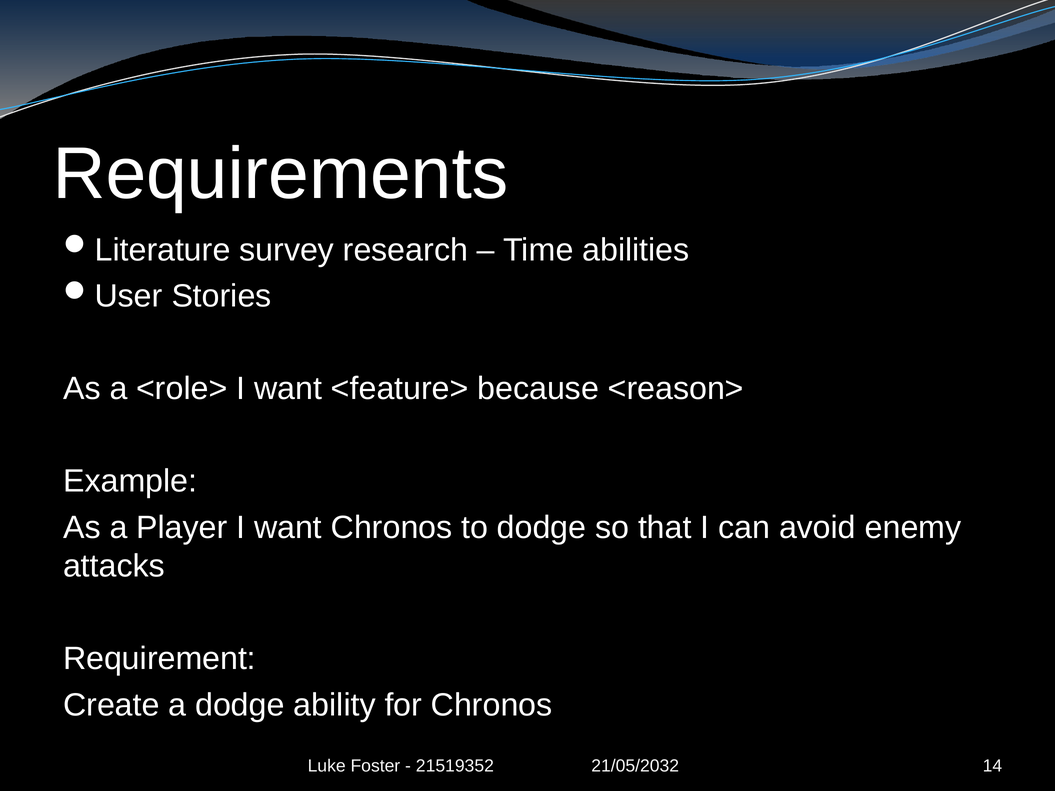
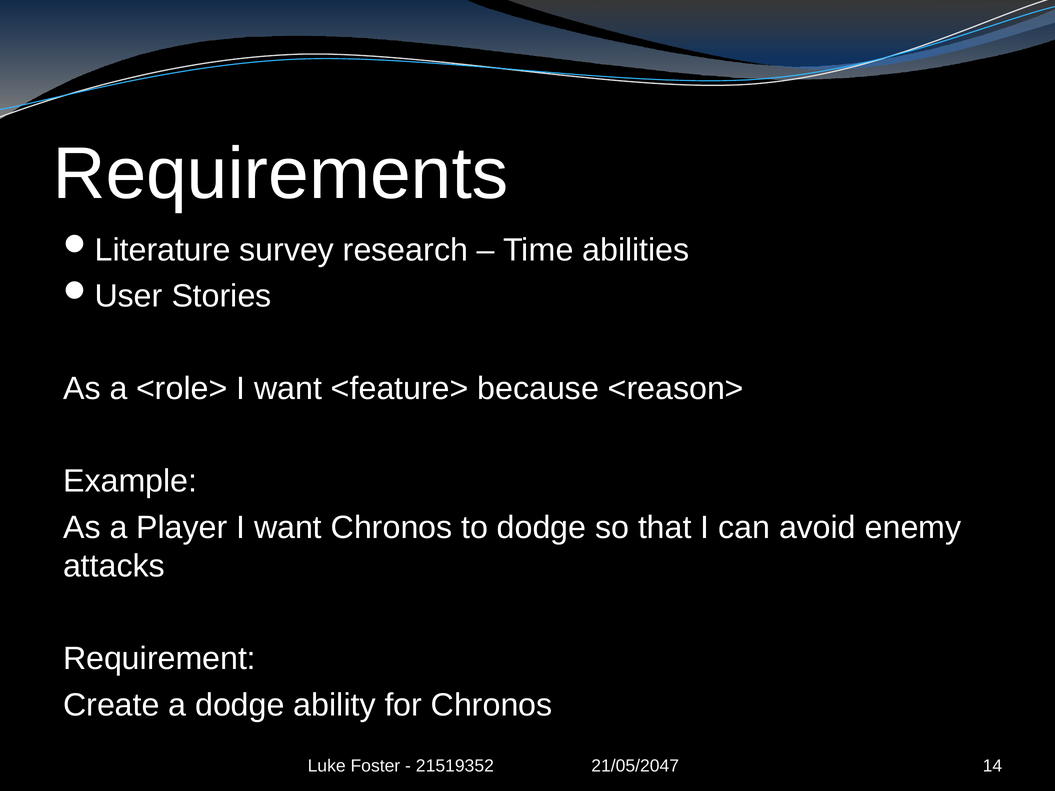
21/05/2032: 21/05/2032 -> 21/05/2047
